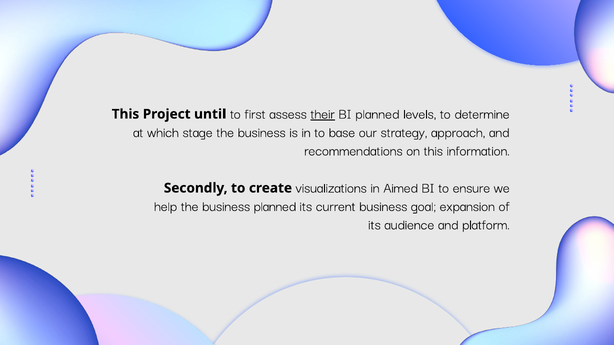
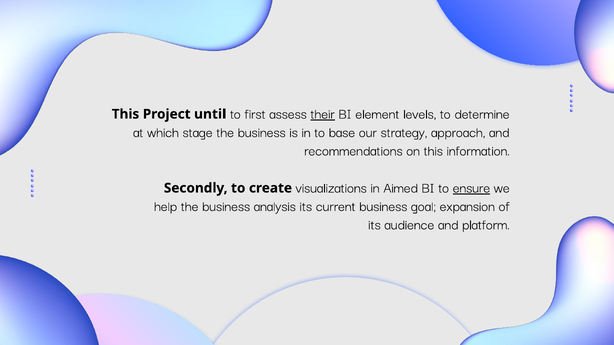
BI planned: planned -> element
ensure underline: none -> present
business planned: planned -> analysis
